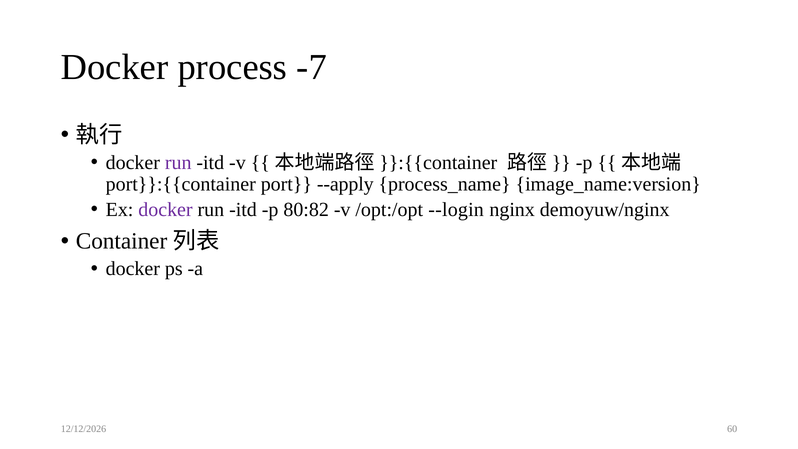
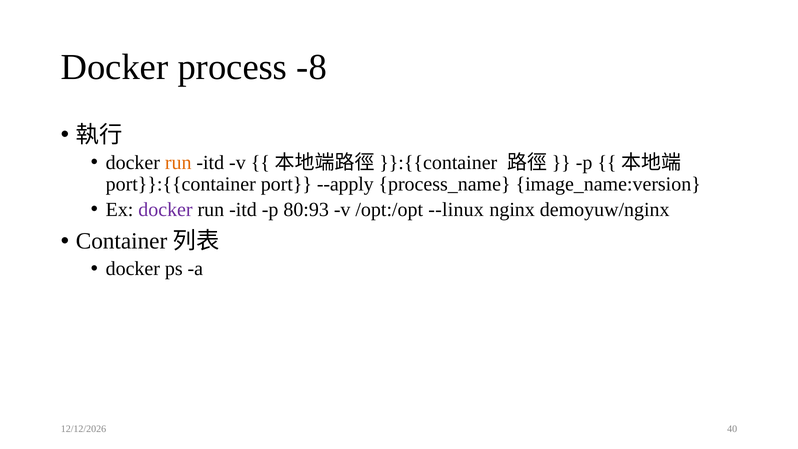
-7: -7 -> -8
run at (178, 162) colour: purple -> orange
80:82: 80:82 -> 80:93
--login: --login -> --linux
60: 60 -> 40
